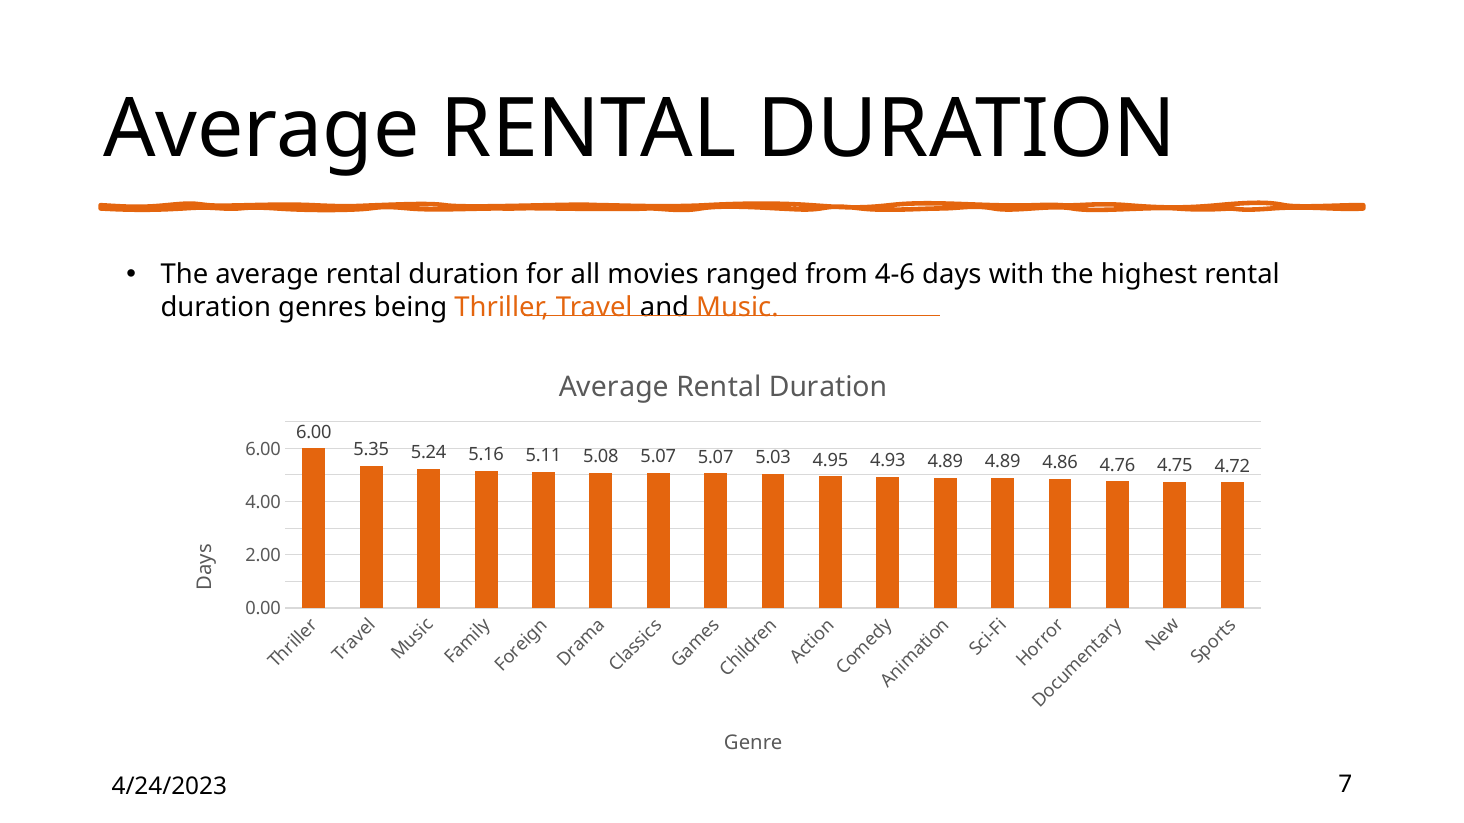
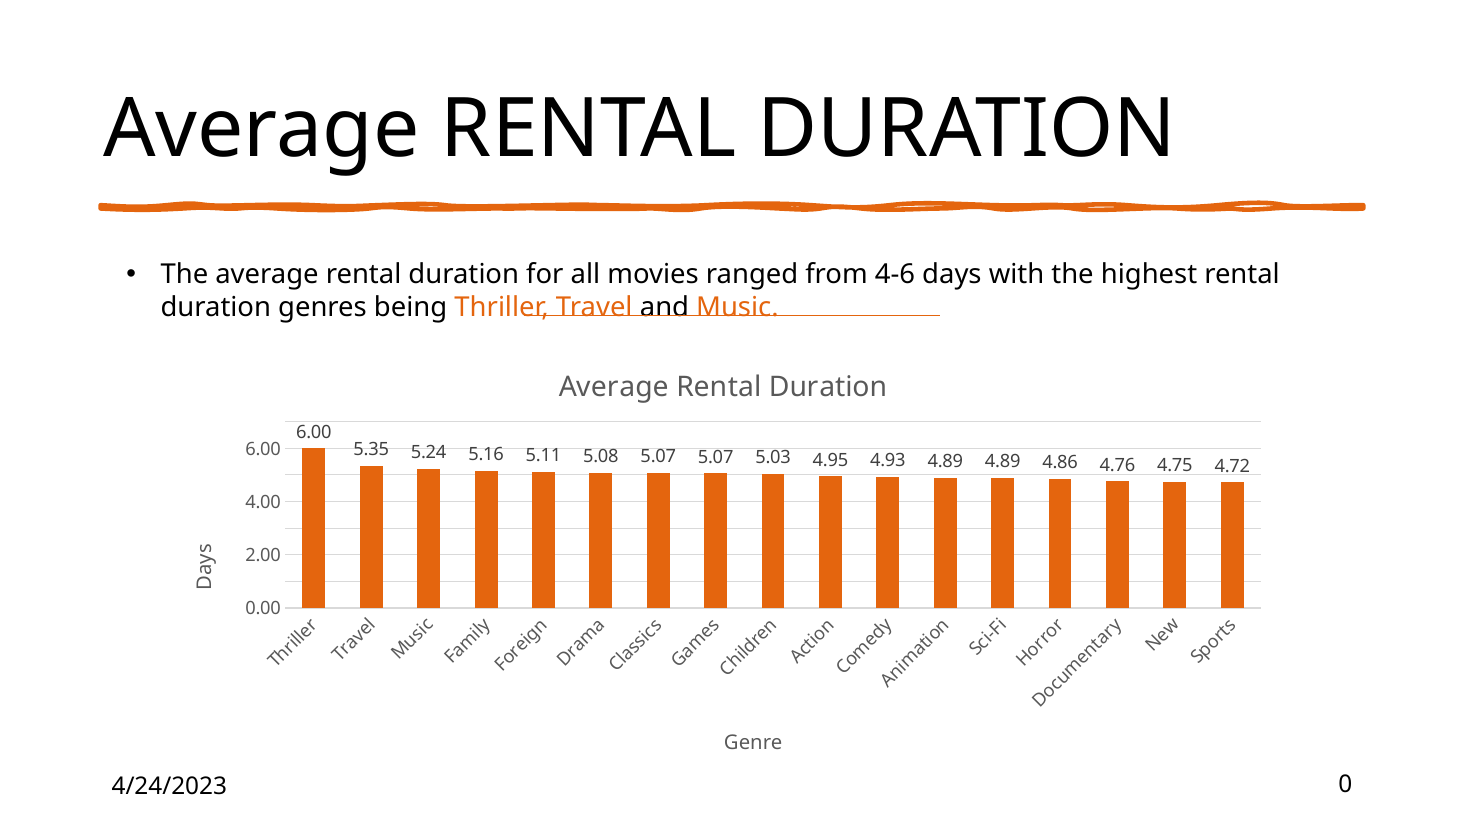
7: 7 -> 0
